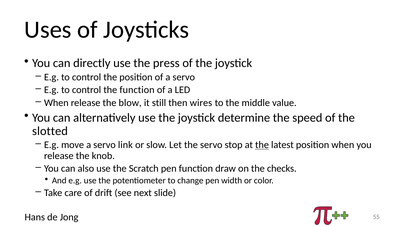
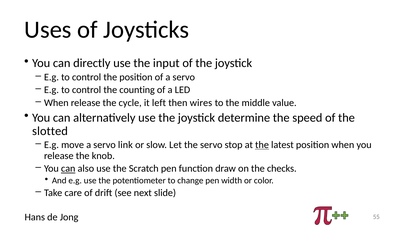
press: press -> input
the function: function -> counting
blow: blow -> cycle
still: still -> left
can at (68, 169) underline: none -> present
